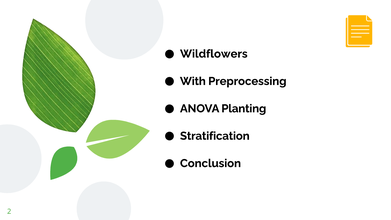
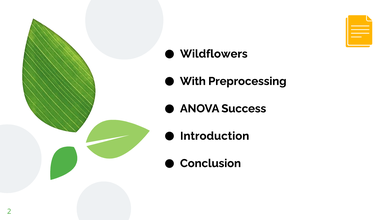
Planting: Planting -> Success
Stratification: Stratification -> Introduction
